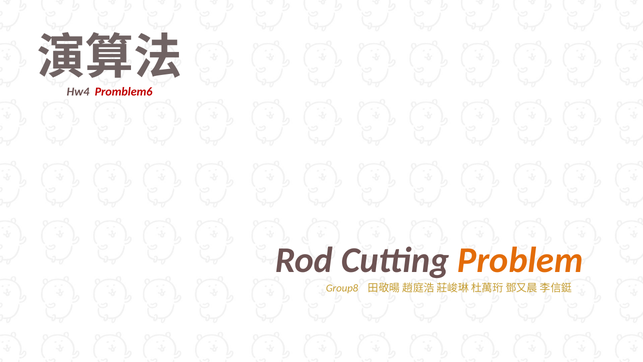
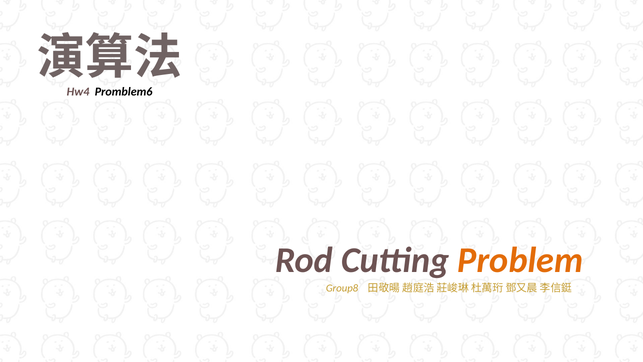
Promblem6 colour: red -> black
